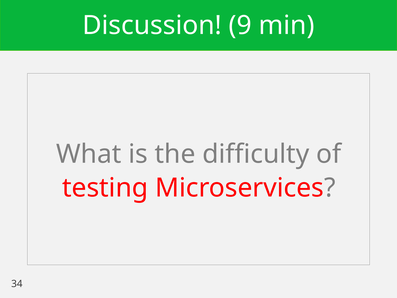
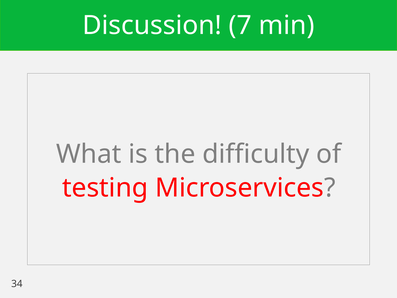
9: 9 -> 7
